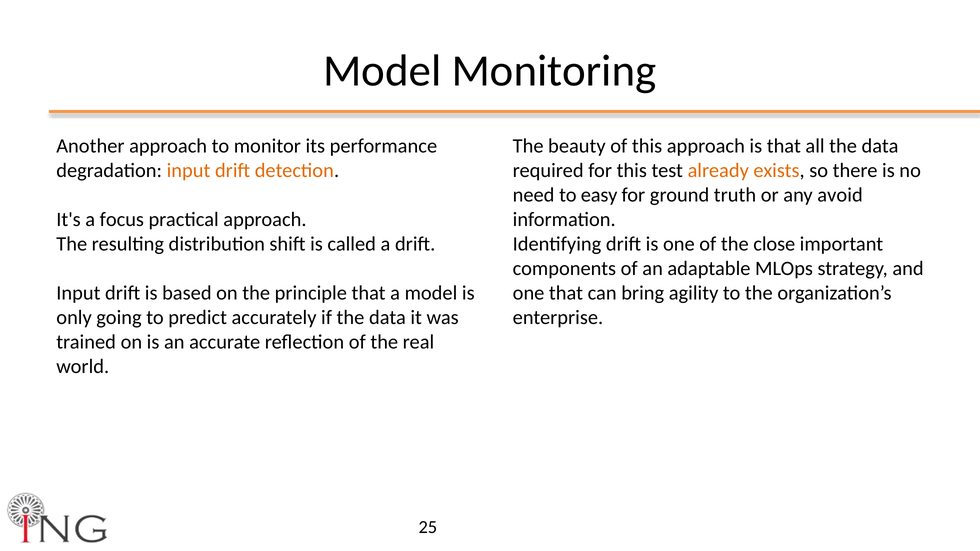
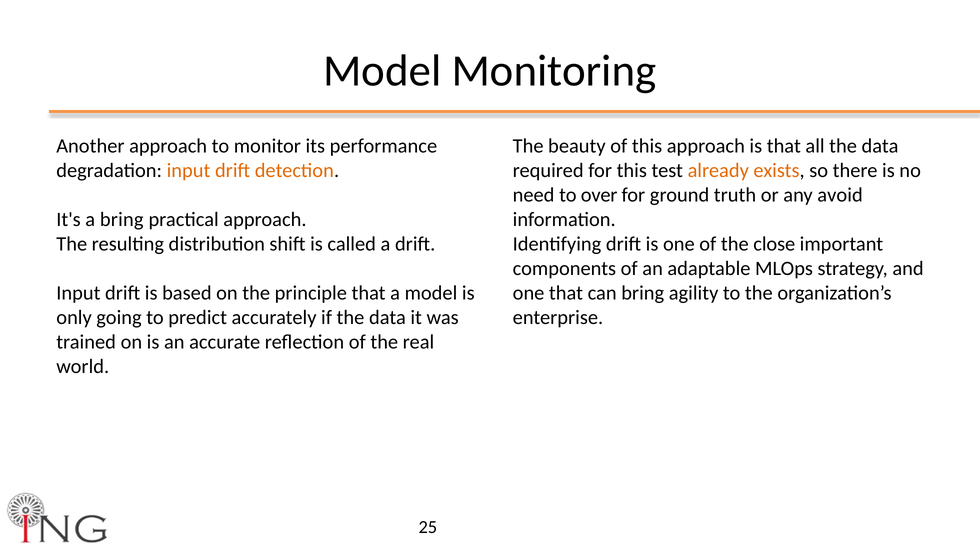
easy: easy -> over
a focus: focus -> bring
